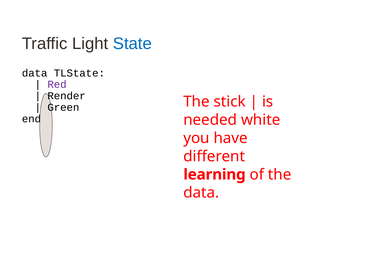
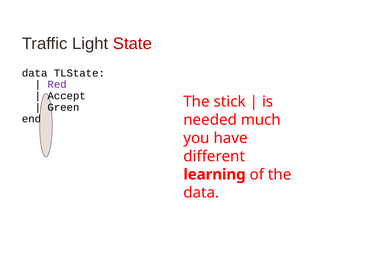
State colour: blue -> red
Render: Render -> Accept
white: white -> much
